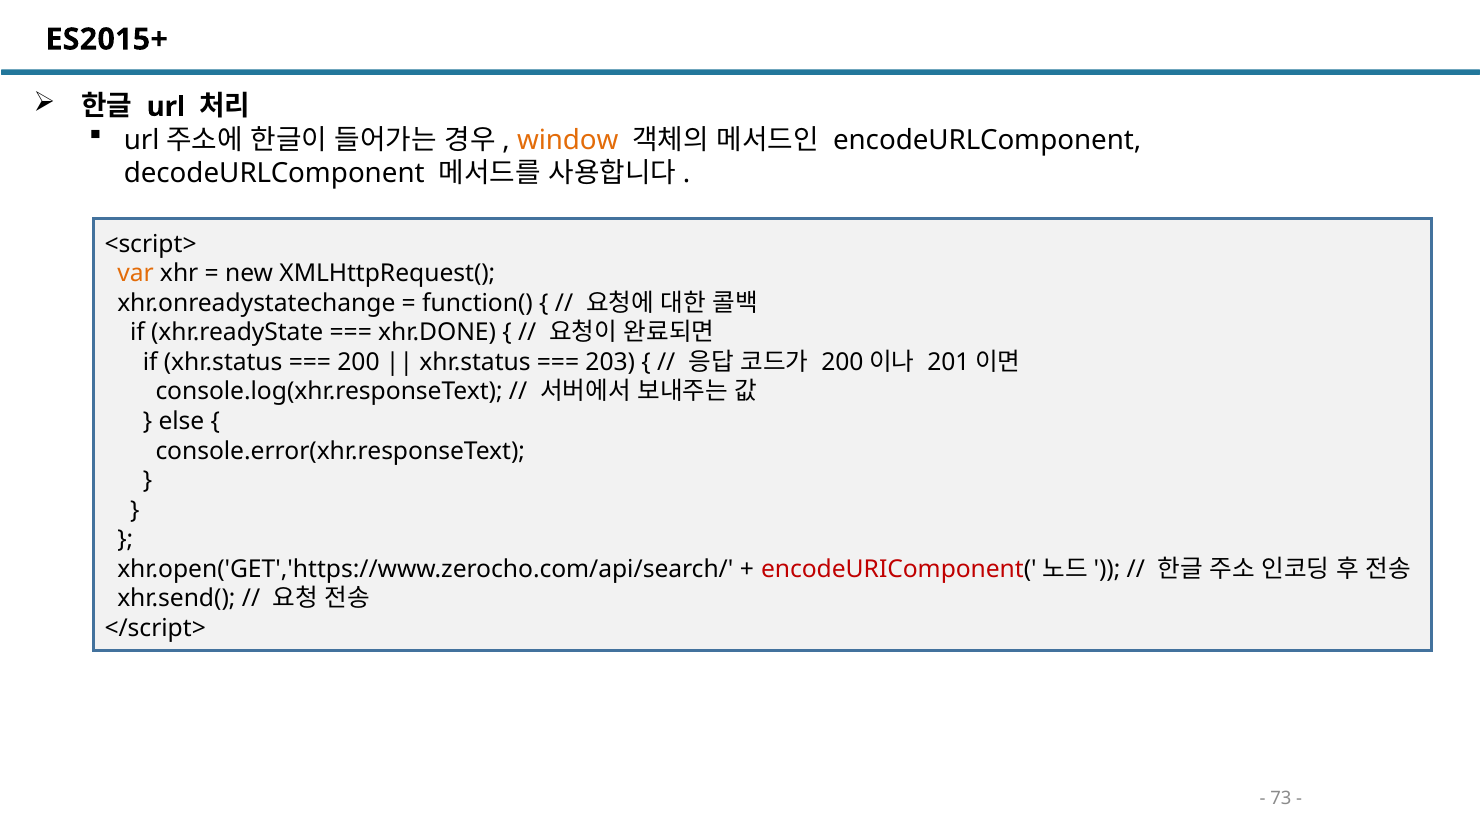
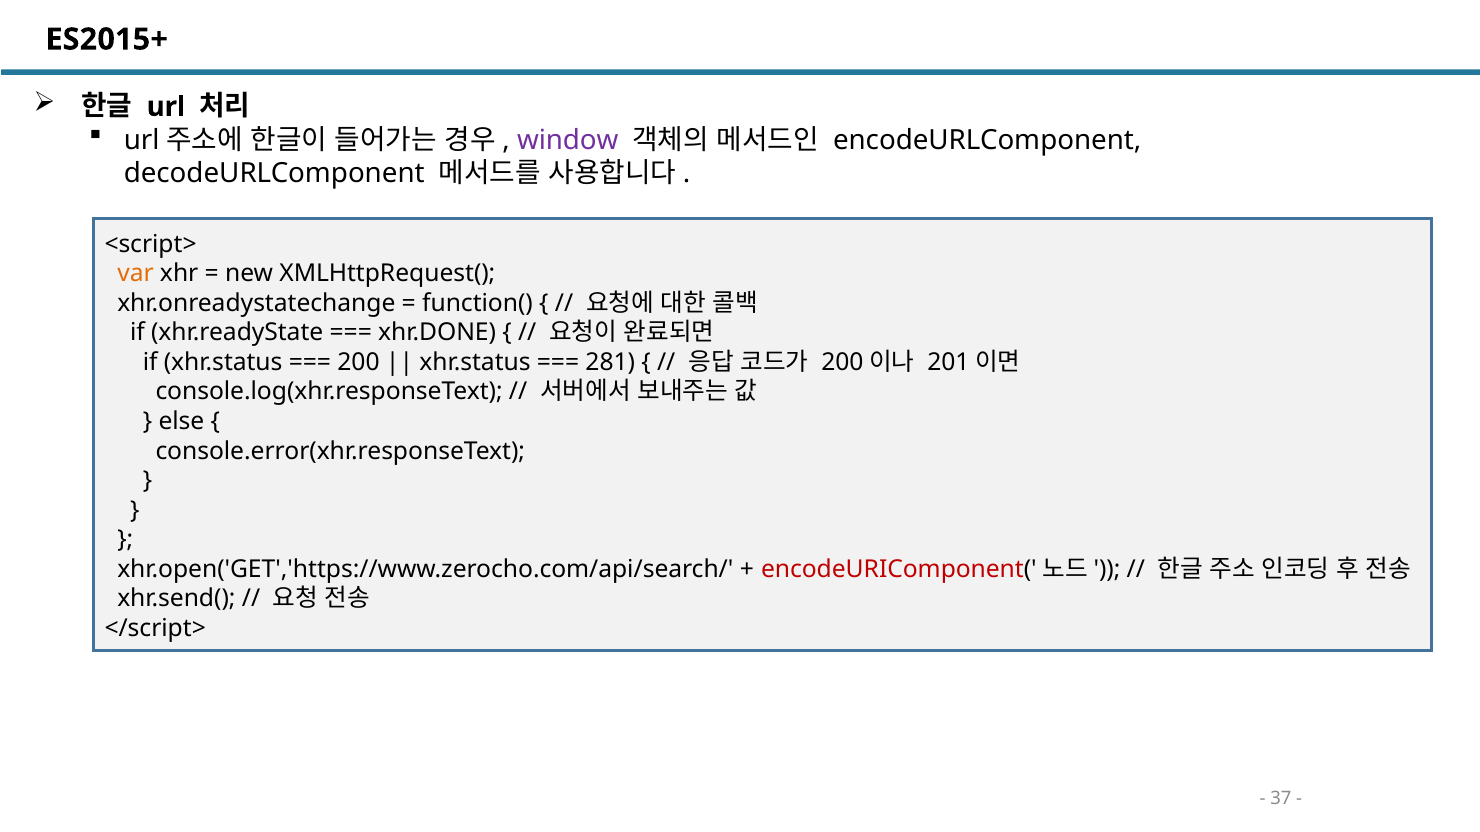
window colour: orange -> purple
203: 203 -> 281
73: 73 -> 37
